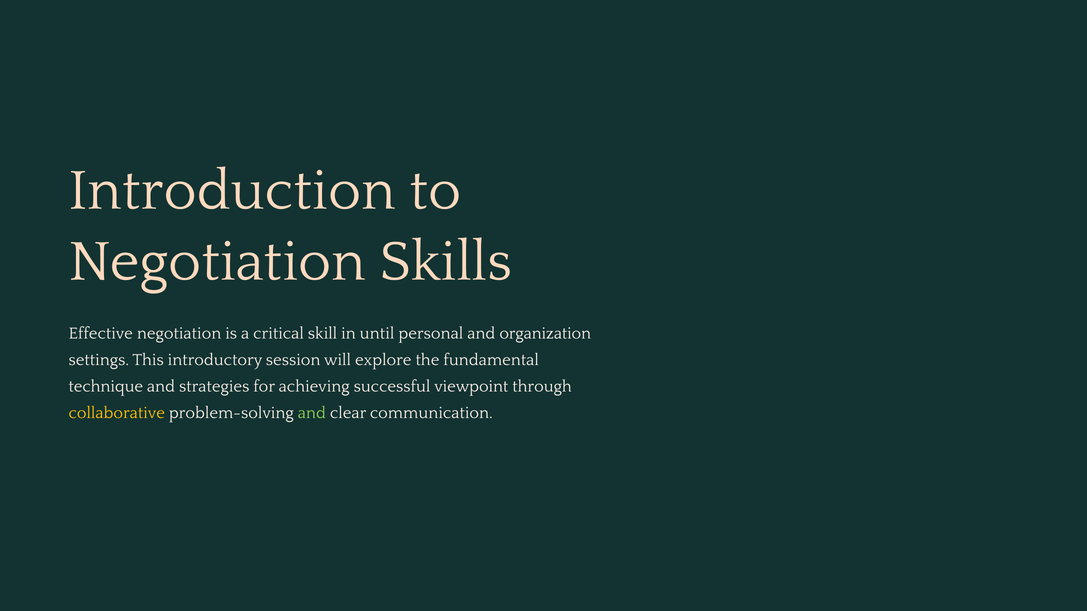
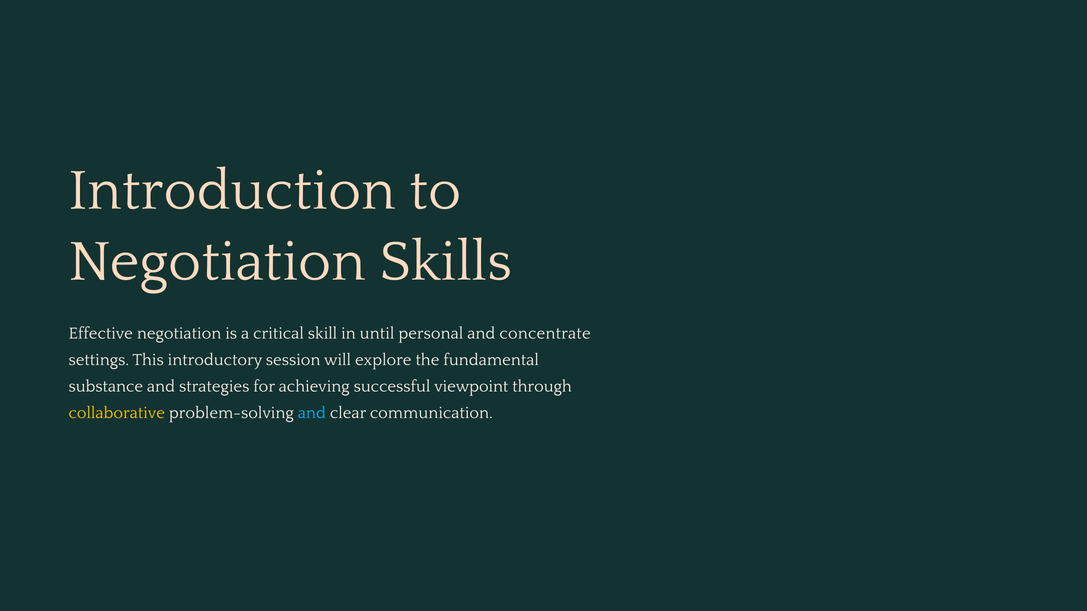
organization: organization -> concentrate
technique: technique -> substance
and at (312, 413) colour: light green -> light blue
